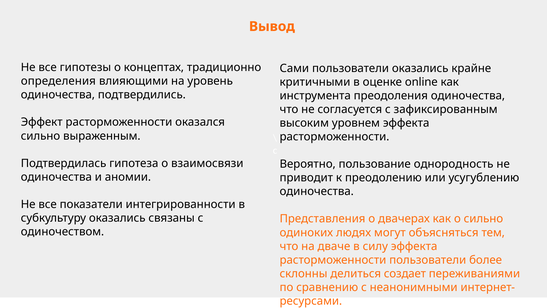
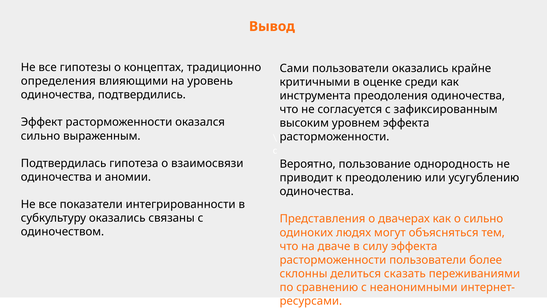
online: online -> среди
создает: создает -> сказать
